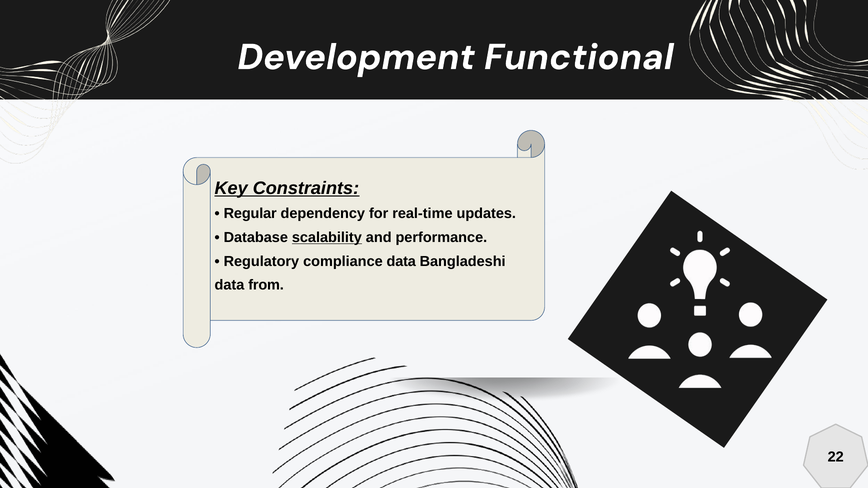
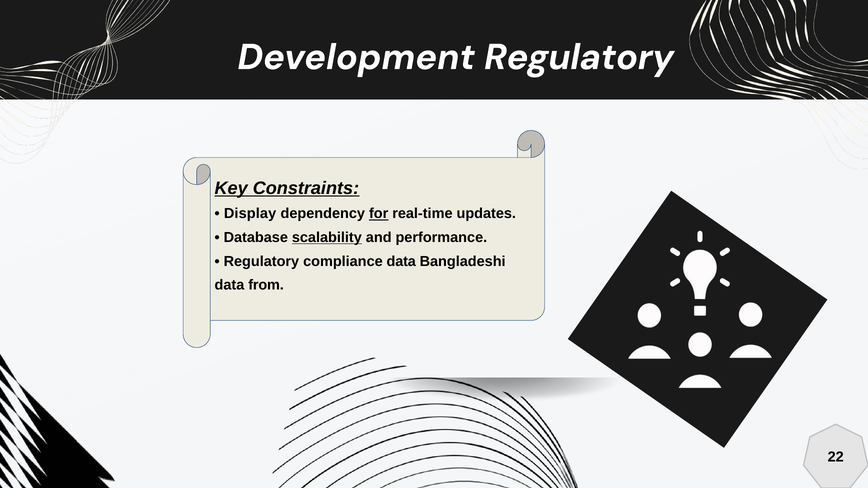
Development Functional: Functional -> Regulatory
Regular: Regular -> Display
for underline: none -> present
